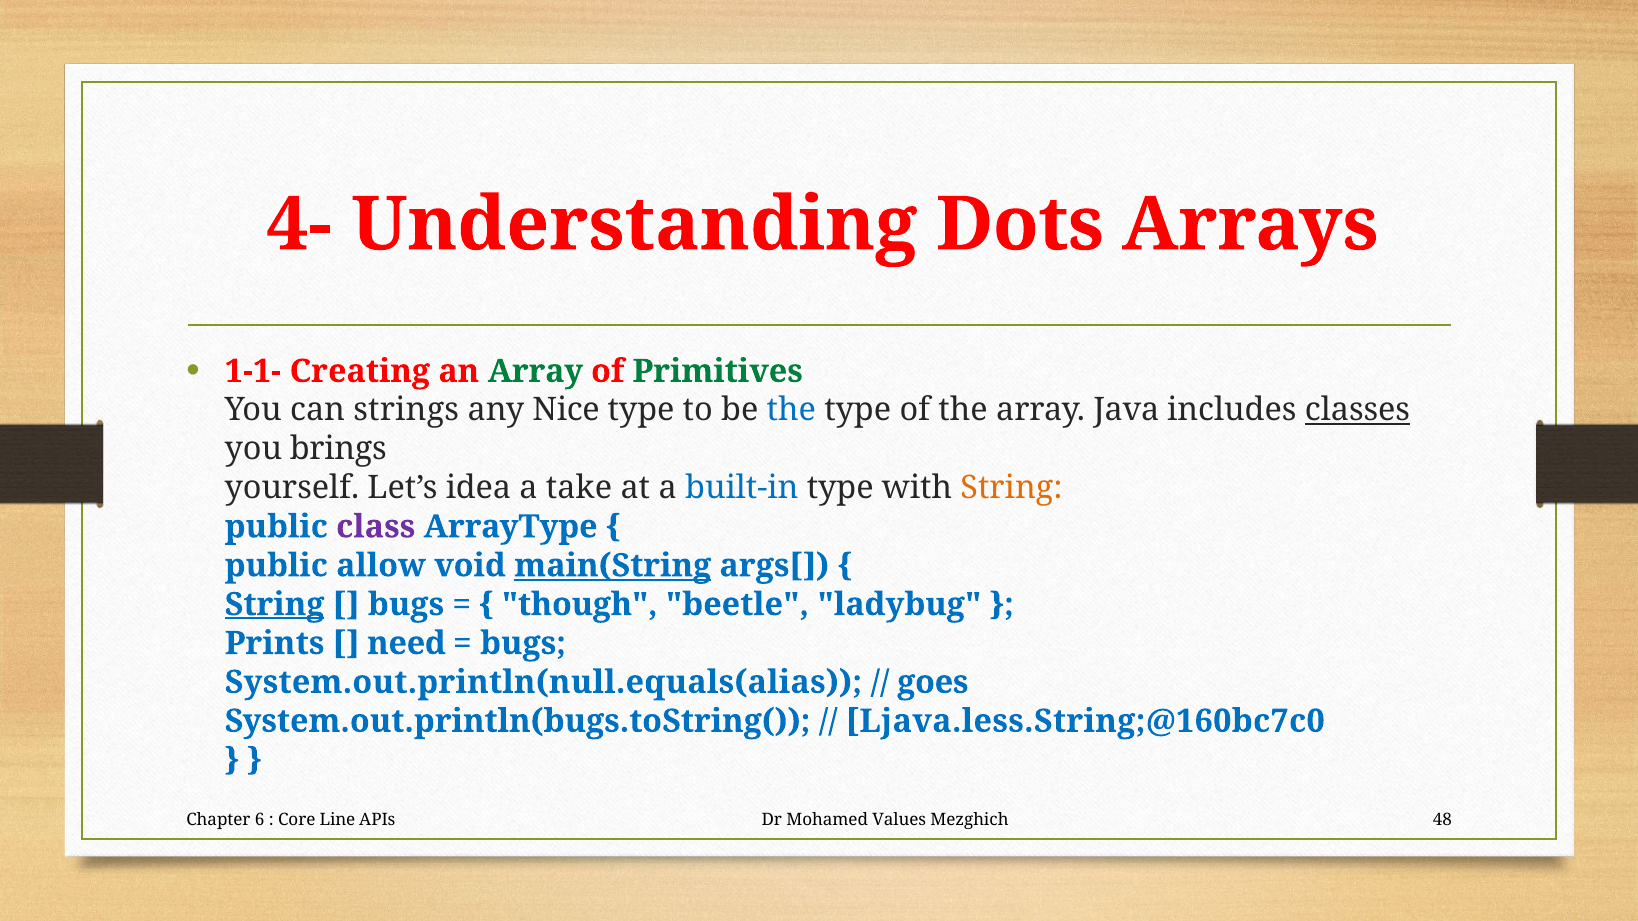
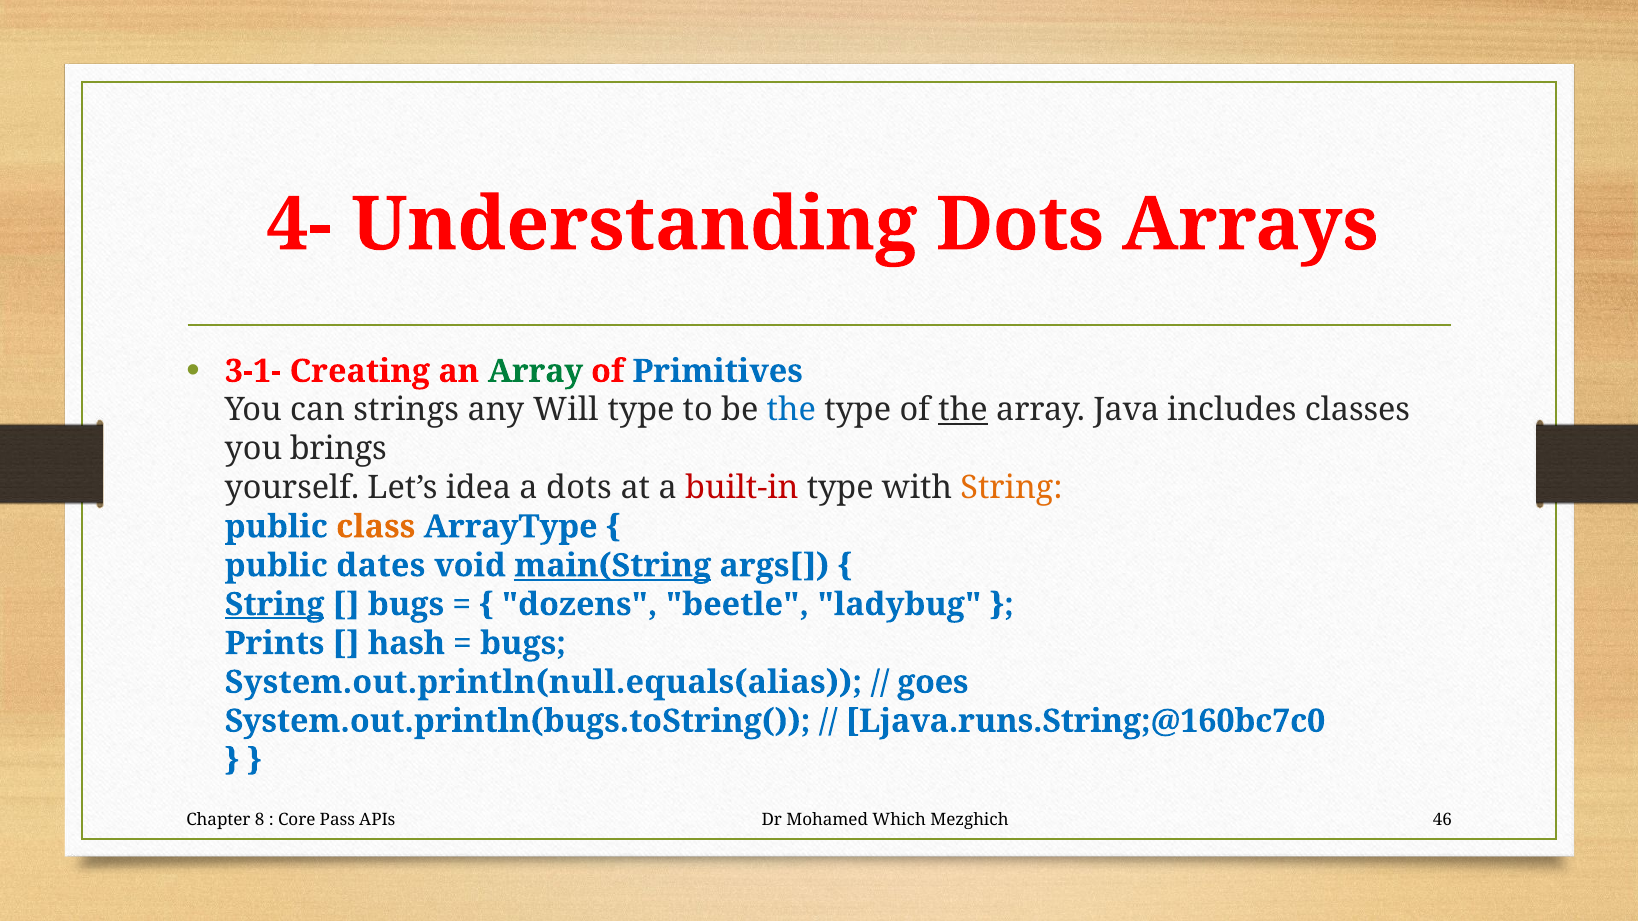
1-1-: 1-1- -> 3-1-
Primitives colour: green -> blue
Nice: Nice -> Will
the at (963, 410) underline: none -> present
classes underline: present -> none
a take: take -> dots
built-in colour: blue -> red
class colour: purple -> orange
allow: allow -> dates
though: though -> dozens
need: need -> hash
Ljava.less.String;@160bc7c0: Ljava.less.String;@160bc7c0 -> Ljava.runs.String;@160bc7c0
6: 6 -> 8
Line: Line -> Pass
Values: Values -> Which
48: 48 -> 46
